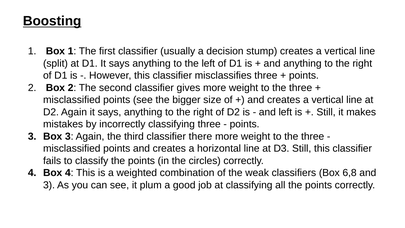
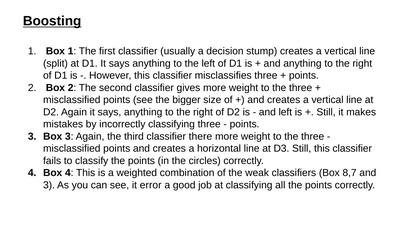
6,8: 6,8 -> 8,7
plum: plum -> error
